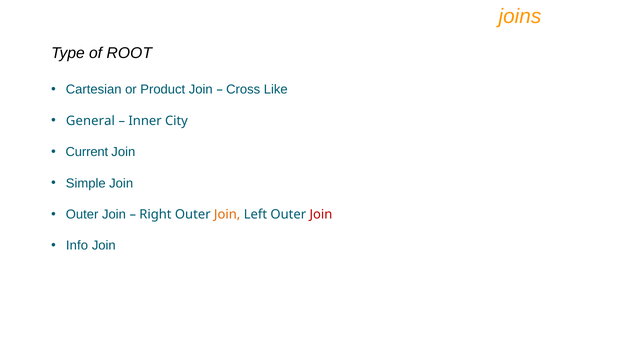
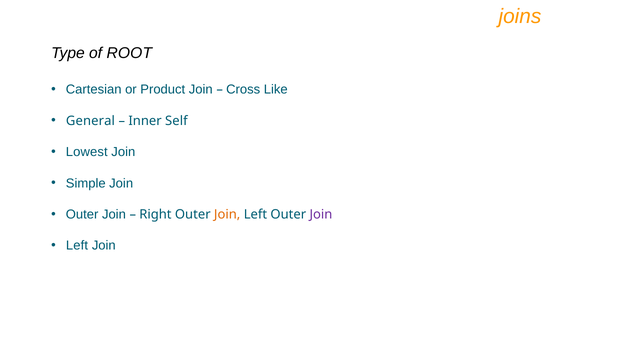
City: City -> Self
Current: Current -> Lowest
Join at (321, 214) colour: red -> purple
Info at (77, 246): Info -> Left
